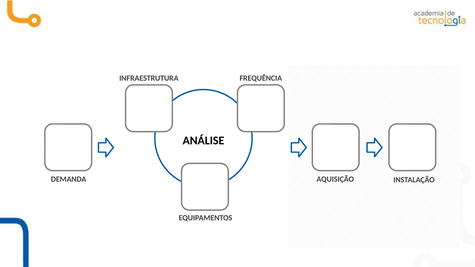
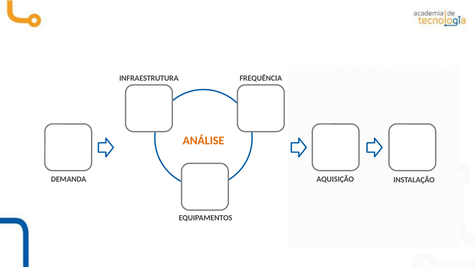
ANÁLISE colour: black -> orange
